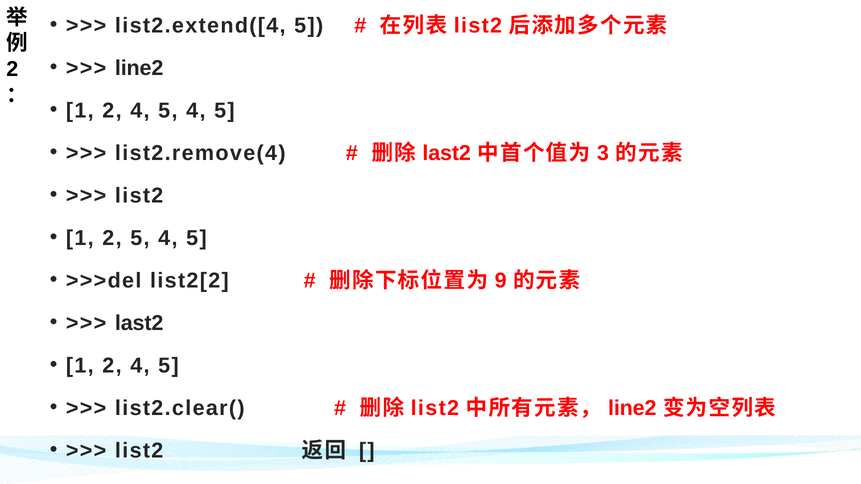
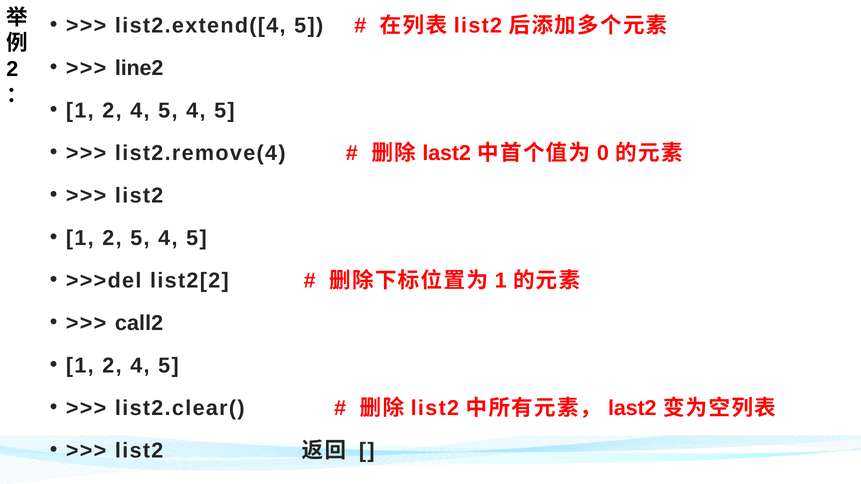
3: 3 -> 0
9 at (501, 281): 9 -> 1
last2 at (139, 323): last2 -> call2
line2 at (632, 408): line2 -> last2
